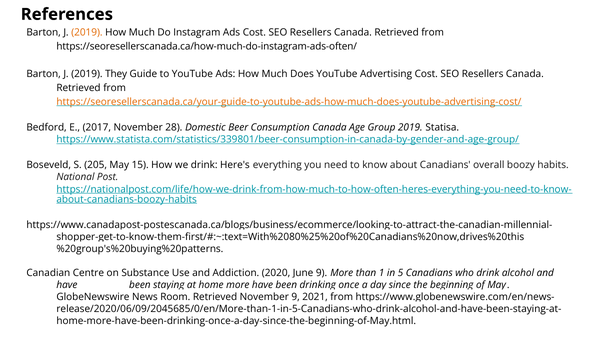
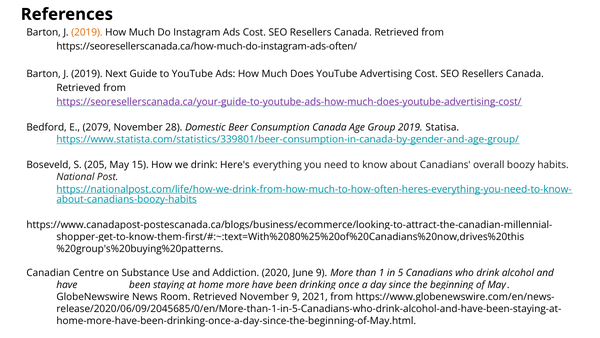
They: They -> Next
https://seoresellerscanada.ca/your-guide-to-youtube-ads-how-much-does-youtube-advertising-cost/ colour: orange -> purple
2017: 2017 -> 2079
